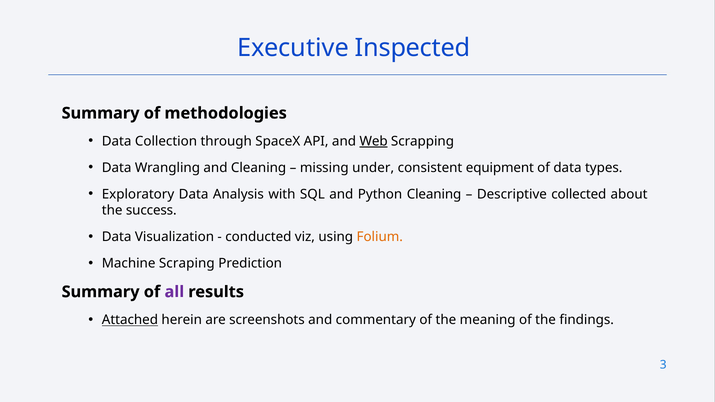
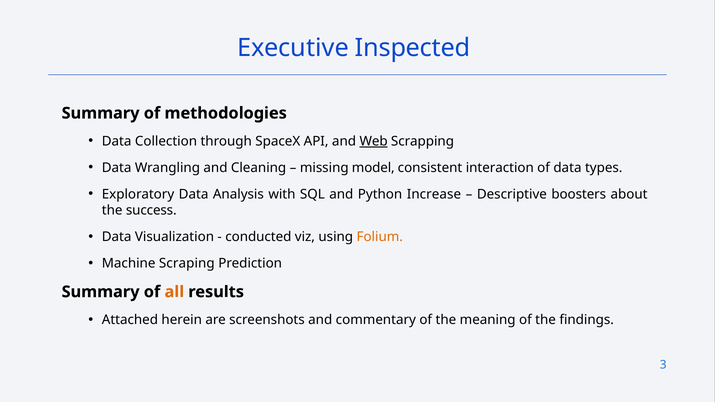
under: under -> model
equipment: equipment -> interaction
Python Cleaning: Cleaning -> Increase
collected: collected -> boosters
all colour: purple -> orange
Attached underline: present -> none
